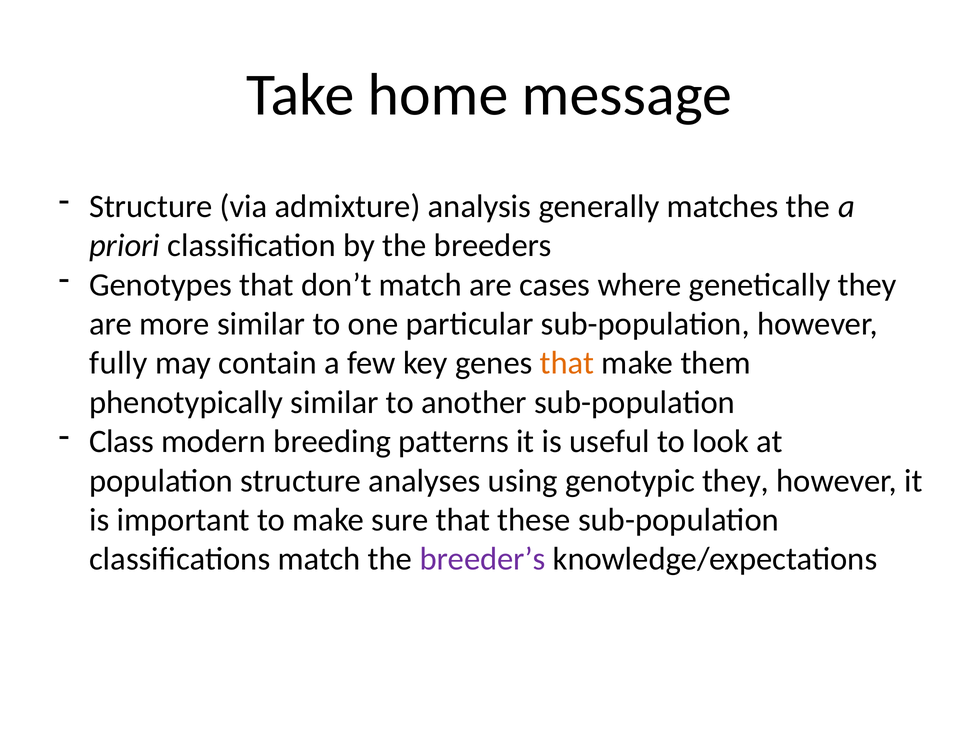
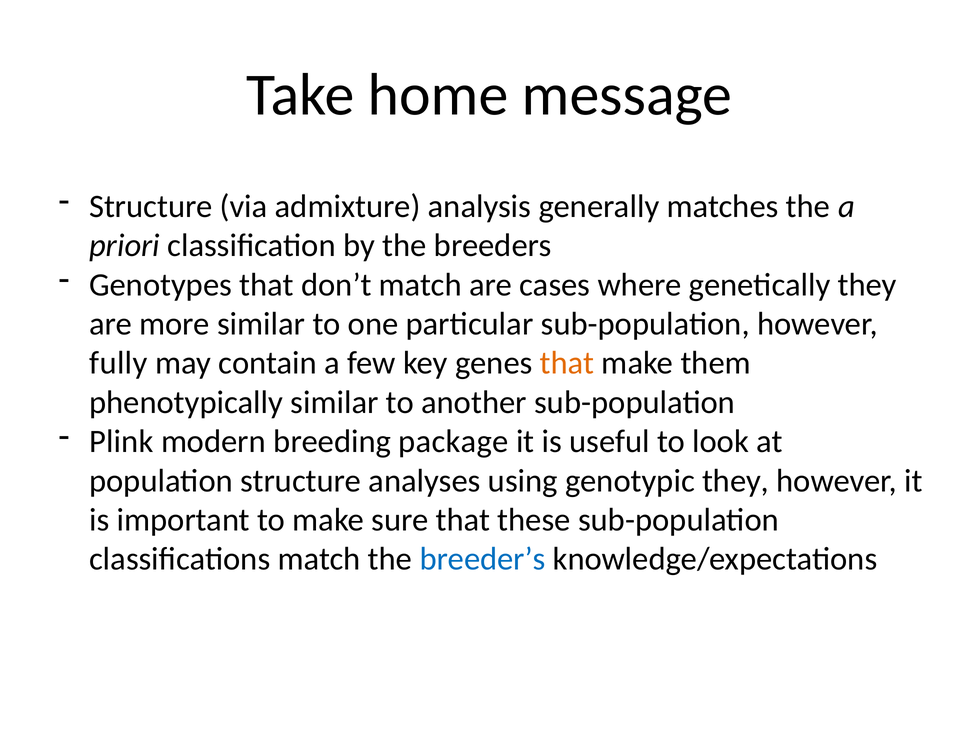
Class: Class -> Plink
patterns: patterns -> package
breeder’s colour: purple -> blue
